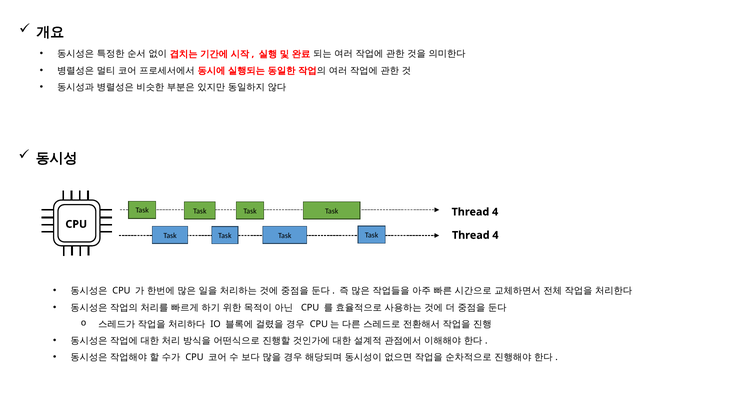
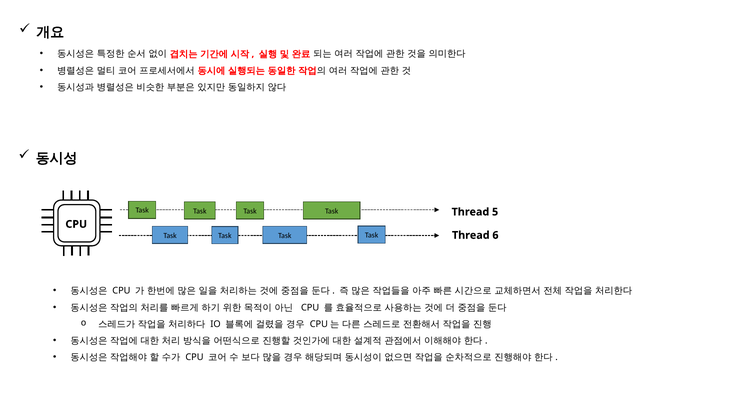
4 at (495, 212): 4 -> 5
4 at (495, 235): 4 -> 6
